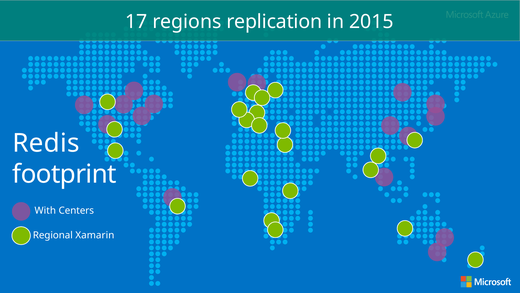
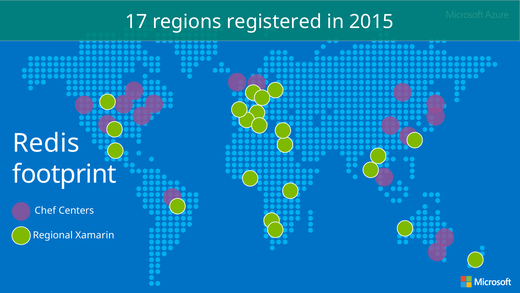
replication: replication -> registered
With: With -> Chef
